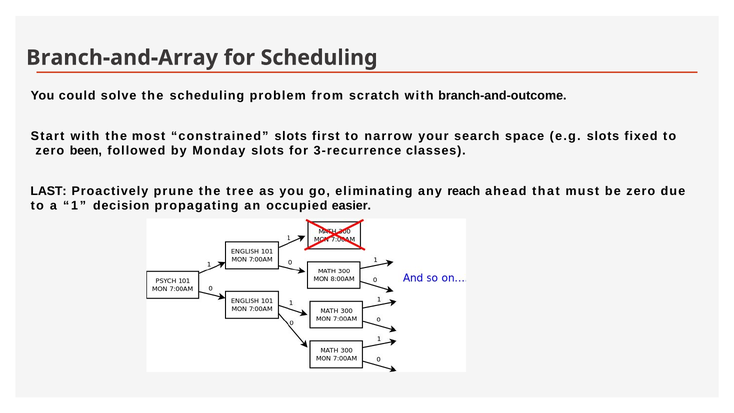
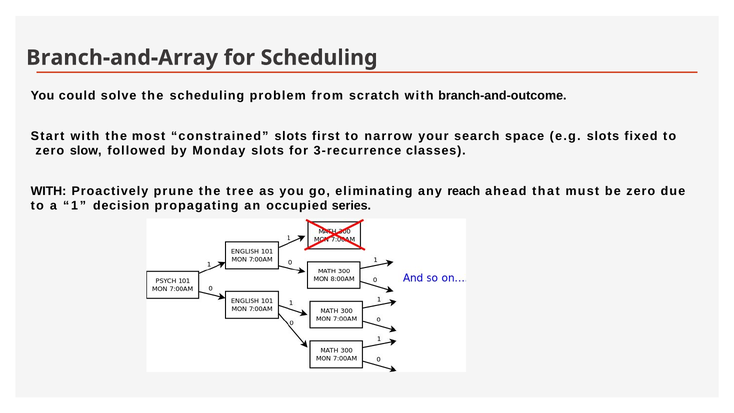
been: been -> slow
LAST at (48, 191): LAST -> WITH
easier: easier -> series
